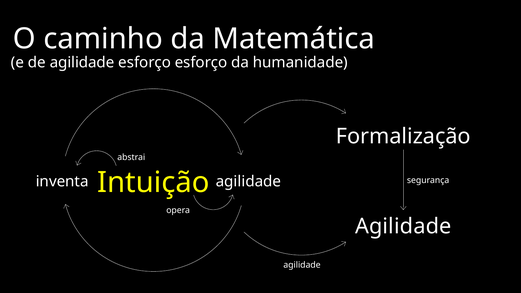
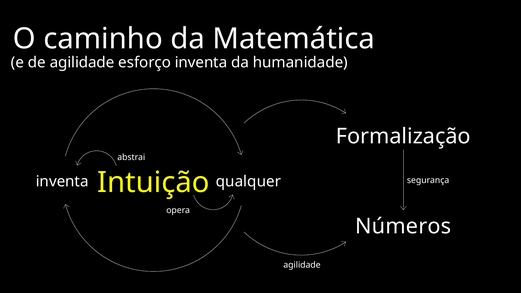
esforço esforço: esforço -> inventa
inventa agilidade: agilidade -> qualquer
Agilidade at (403, 227): Agilidade -> Números
